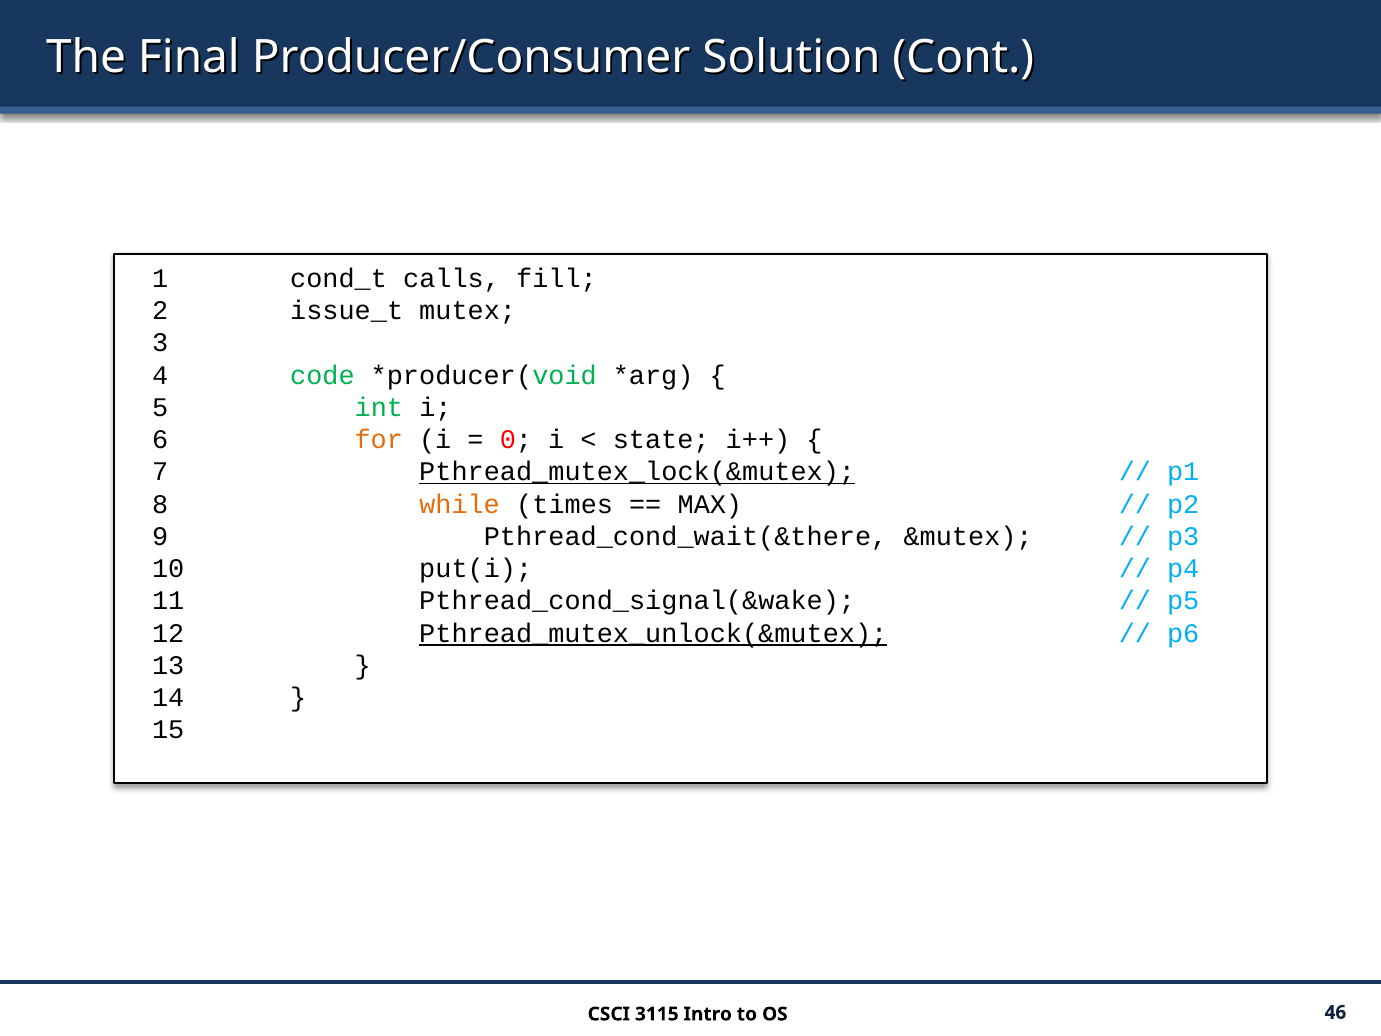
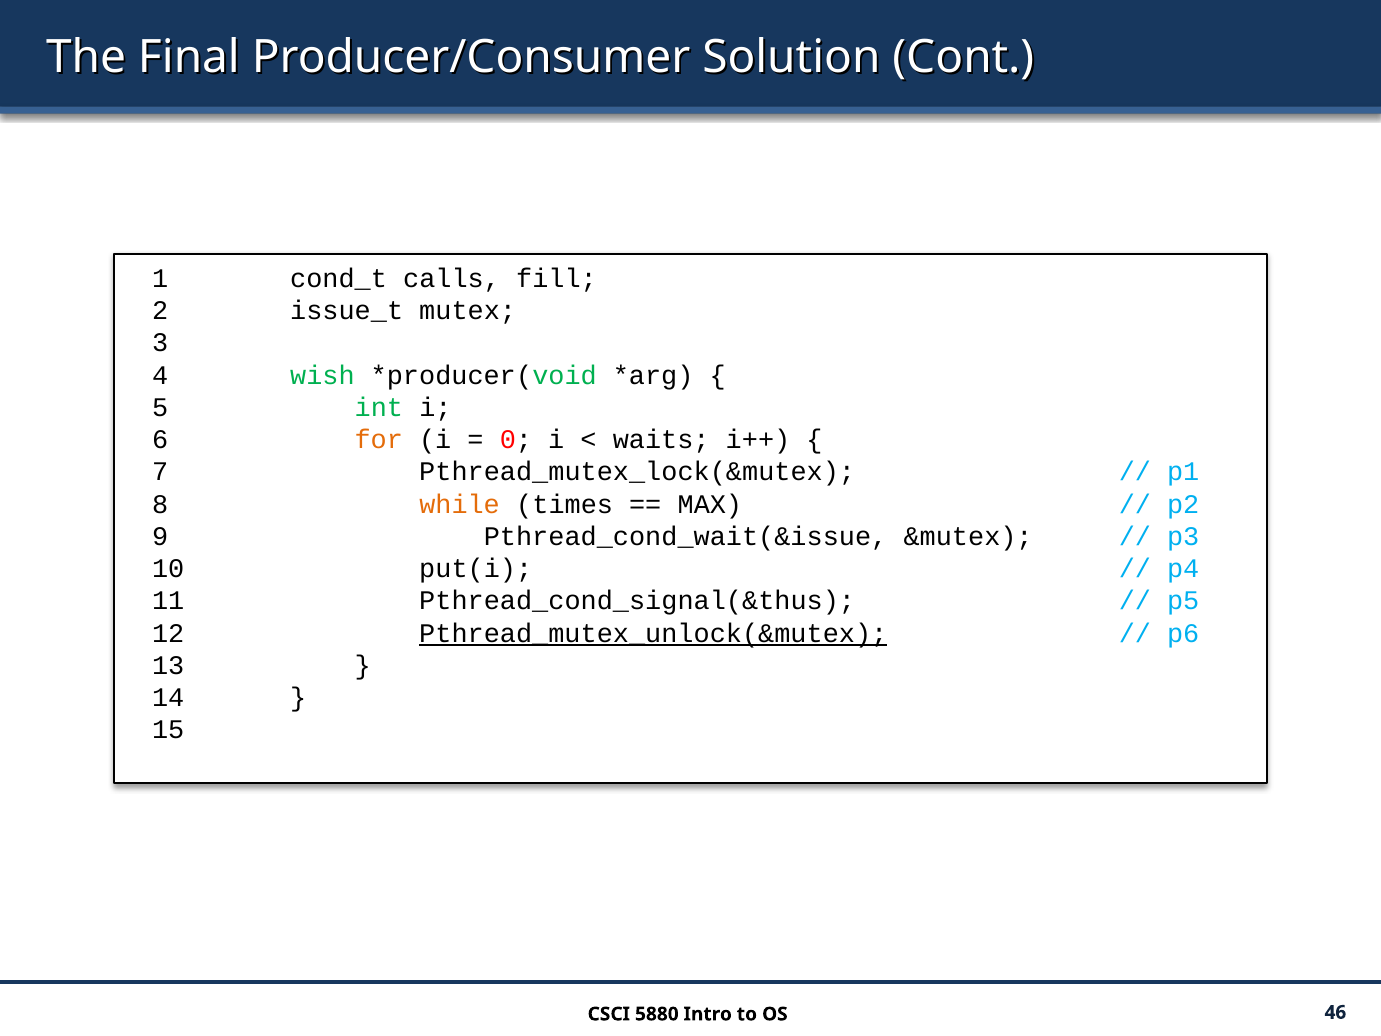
code: code -> wish
state: state -> waits
Pthread_mutex_lock(&mutex underline: present -> none
Pthread_cond_wait(&there: Pthread_cond_wait(&there -> Pthread_cond_wait(&issue
Pthread_cond_signal(&wake: Pthread_cond_signal(&wake -> Pthread_cond_signal(&thus
3115: 3115 -> 5880
